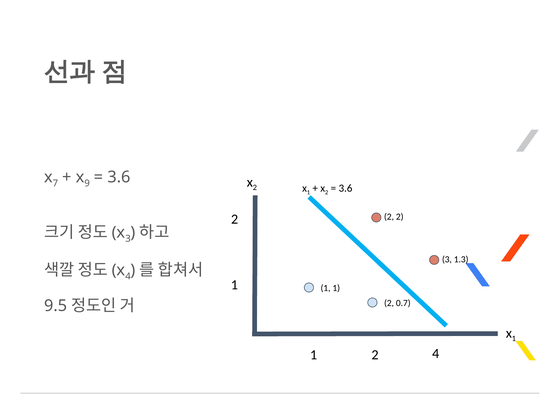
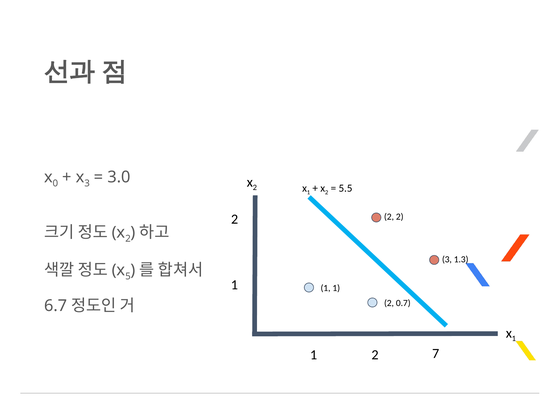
7: 7 -> 0
9 at (87, 183): 9 -> 3
3.6 at (119, 177): 3.6 -> 3.0
3.6 at (345, 188): 3.6 -> 5.5
3 at (128, 239): 3 -> 2
4 at (128, 276): 4 -> 5
9.5: 9.5 -> 6.7
2 4: 4 -> 7
